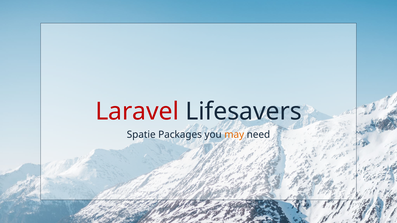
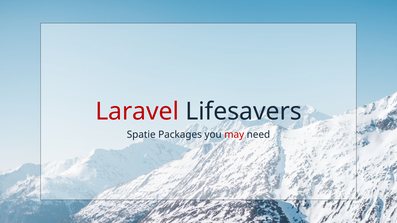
may colour: orange -> red
